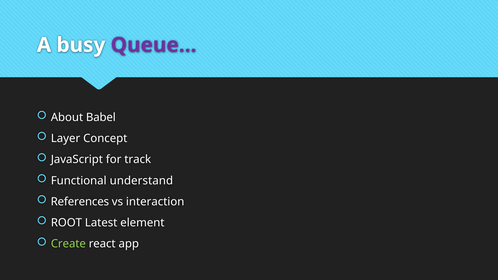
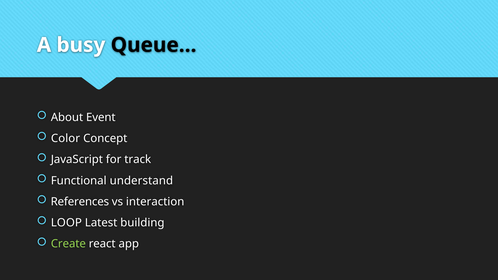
Queue… colour: purple -> black
Babel: Babel -> Event
Layer: Layer -> Color
ROOT: ROOT -> LOOP
element: element -> building
